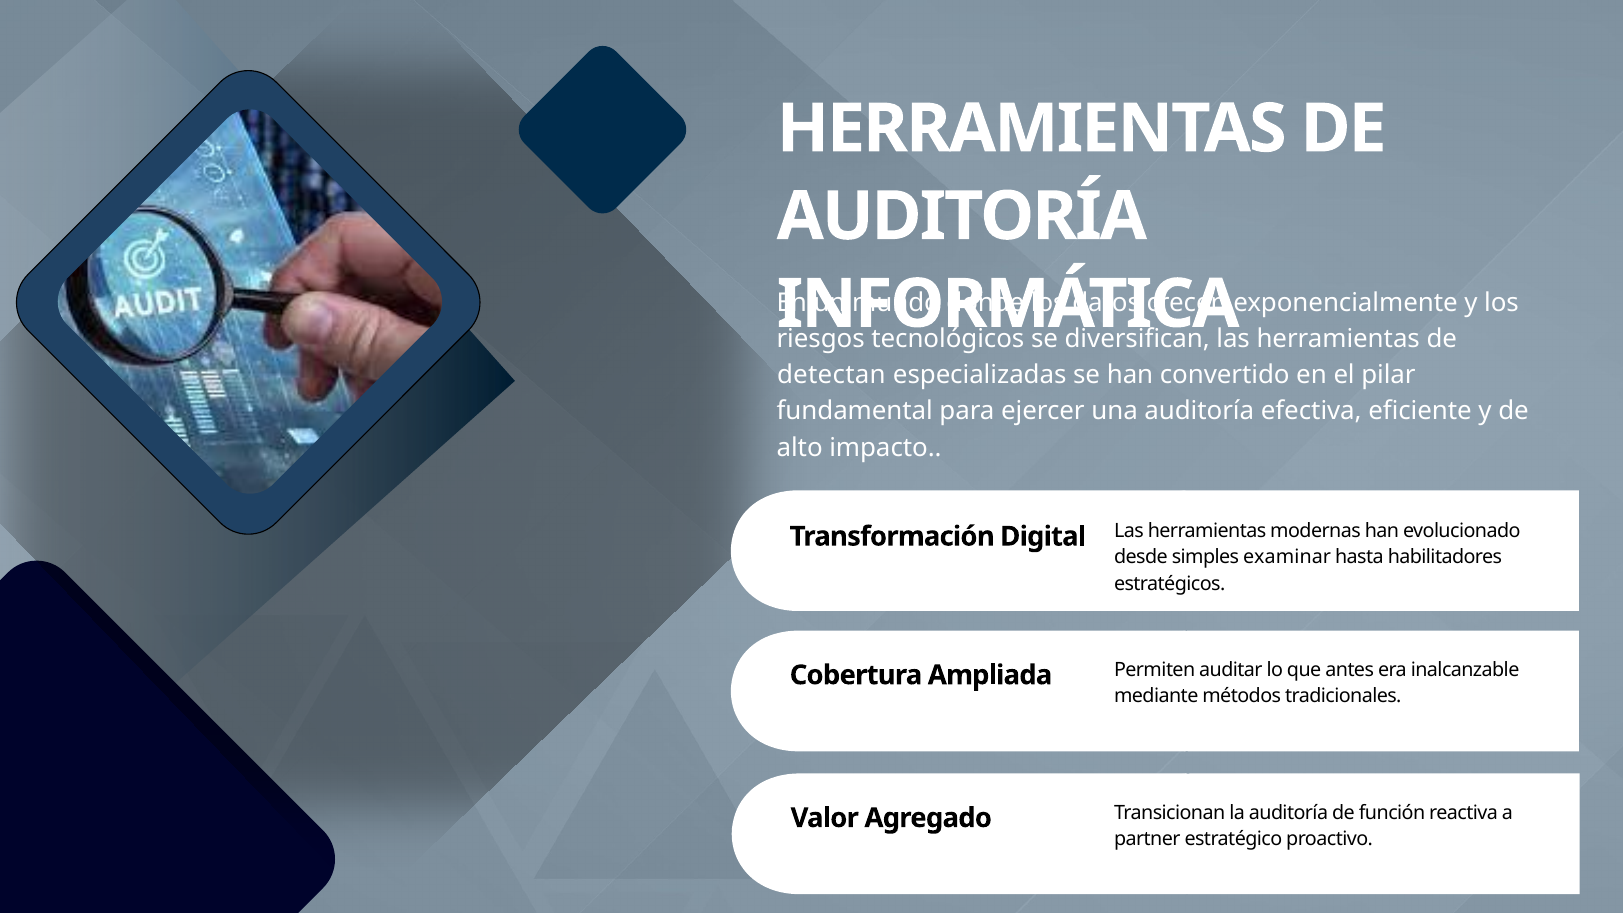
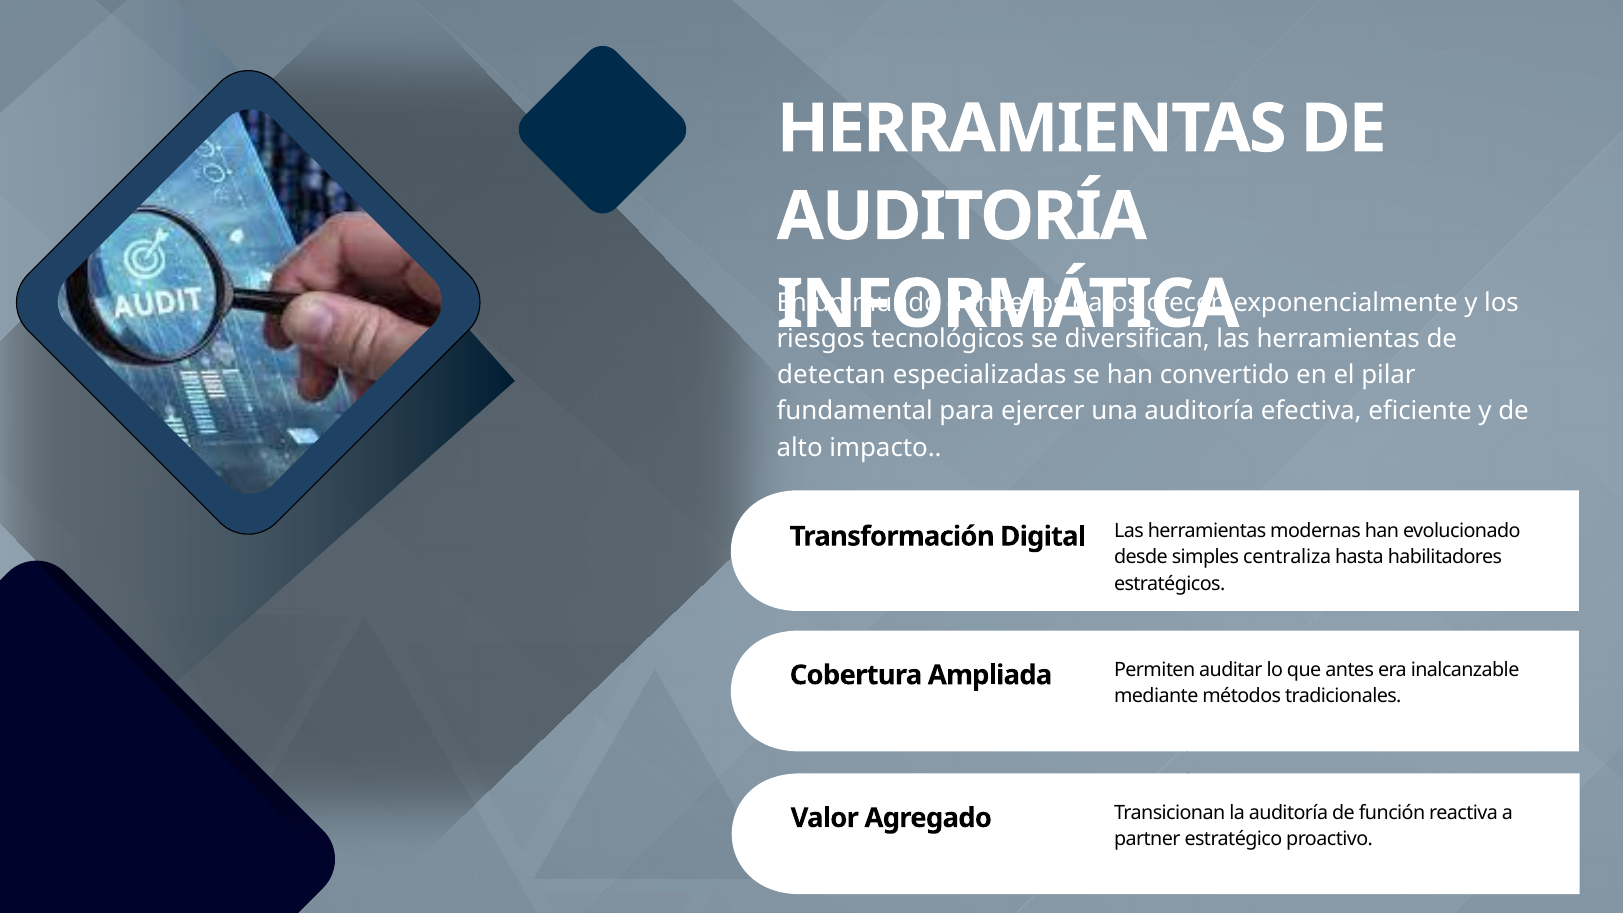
examinar: examinar -> centraliza
